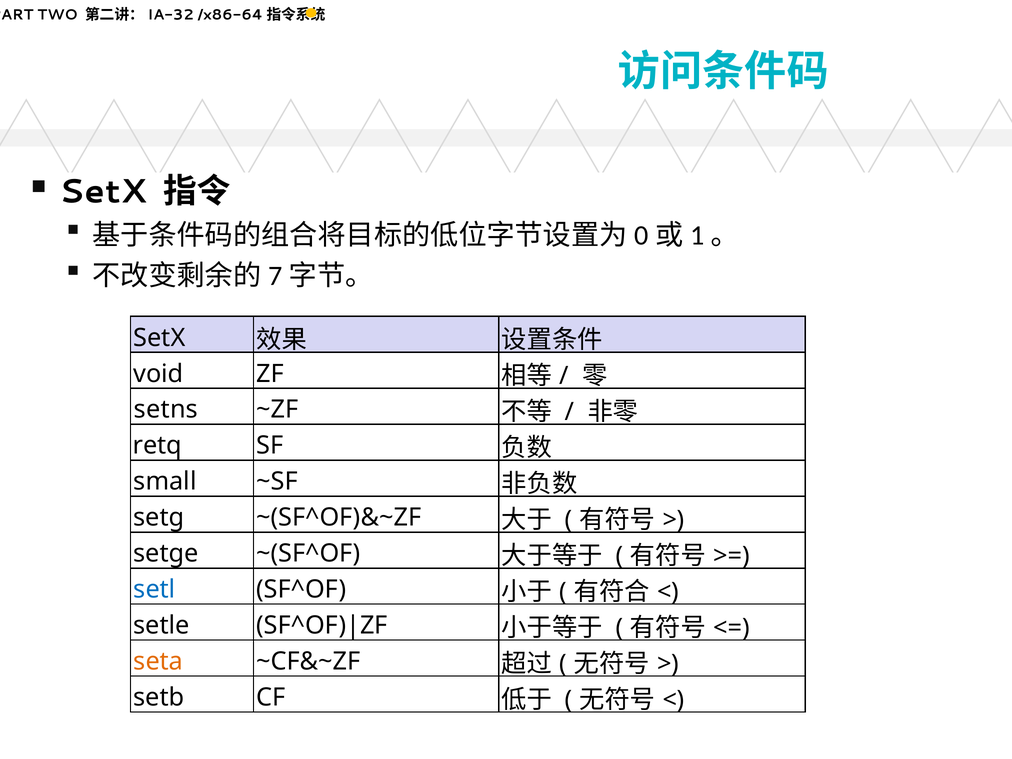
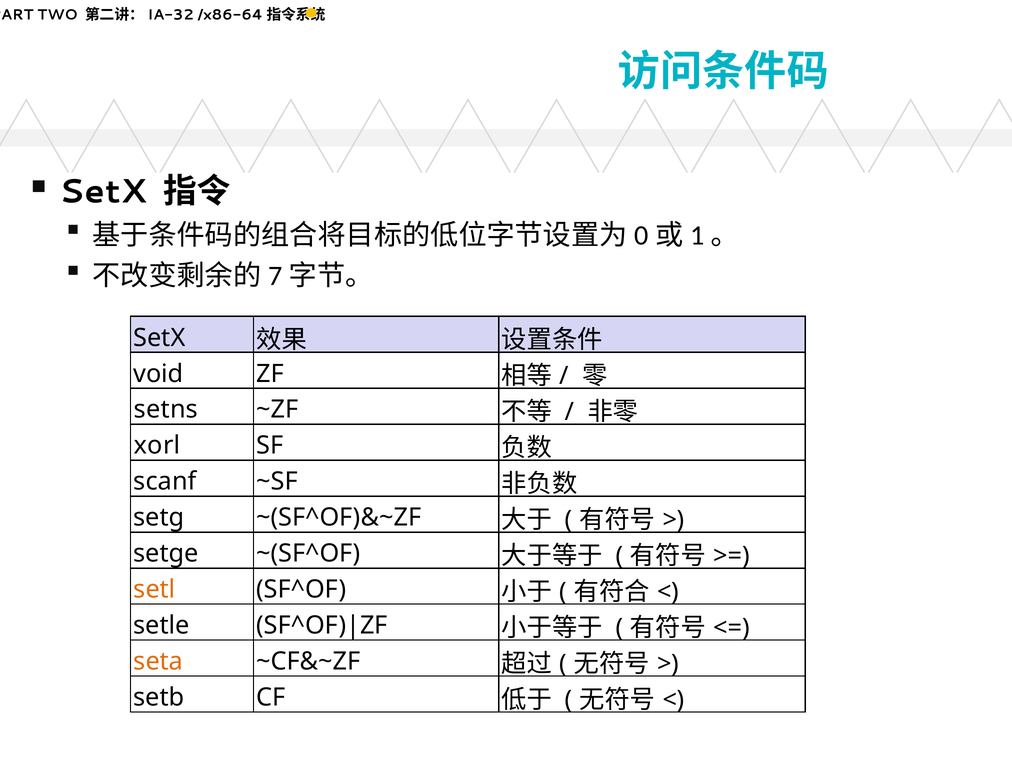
retq: retq -> xorl
small: small -> scanf
setl colour: blue -> orange
